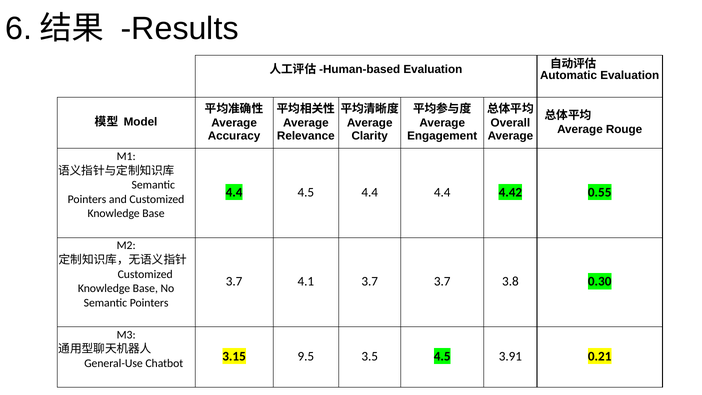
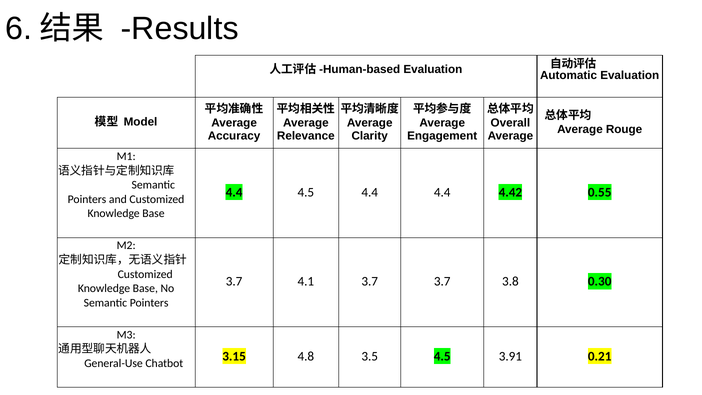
9.5: 9.5 -> 4.8
